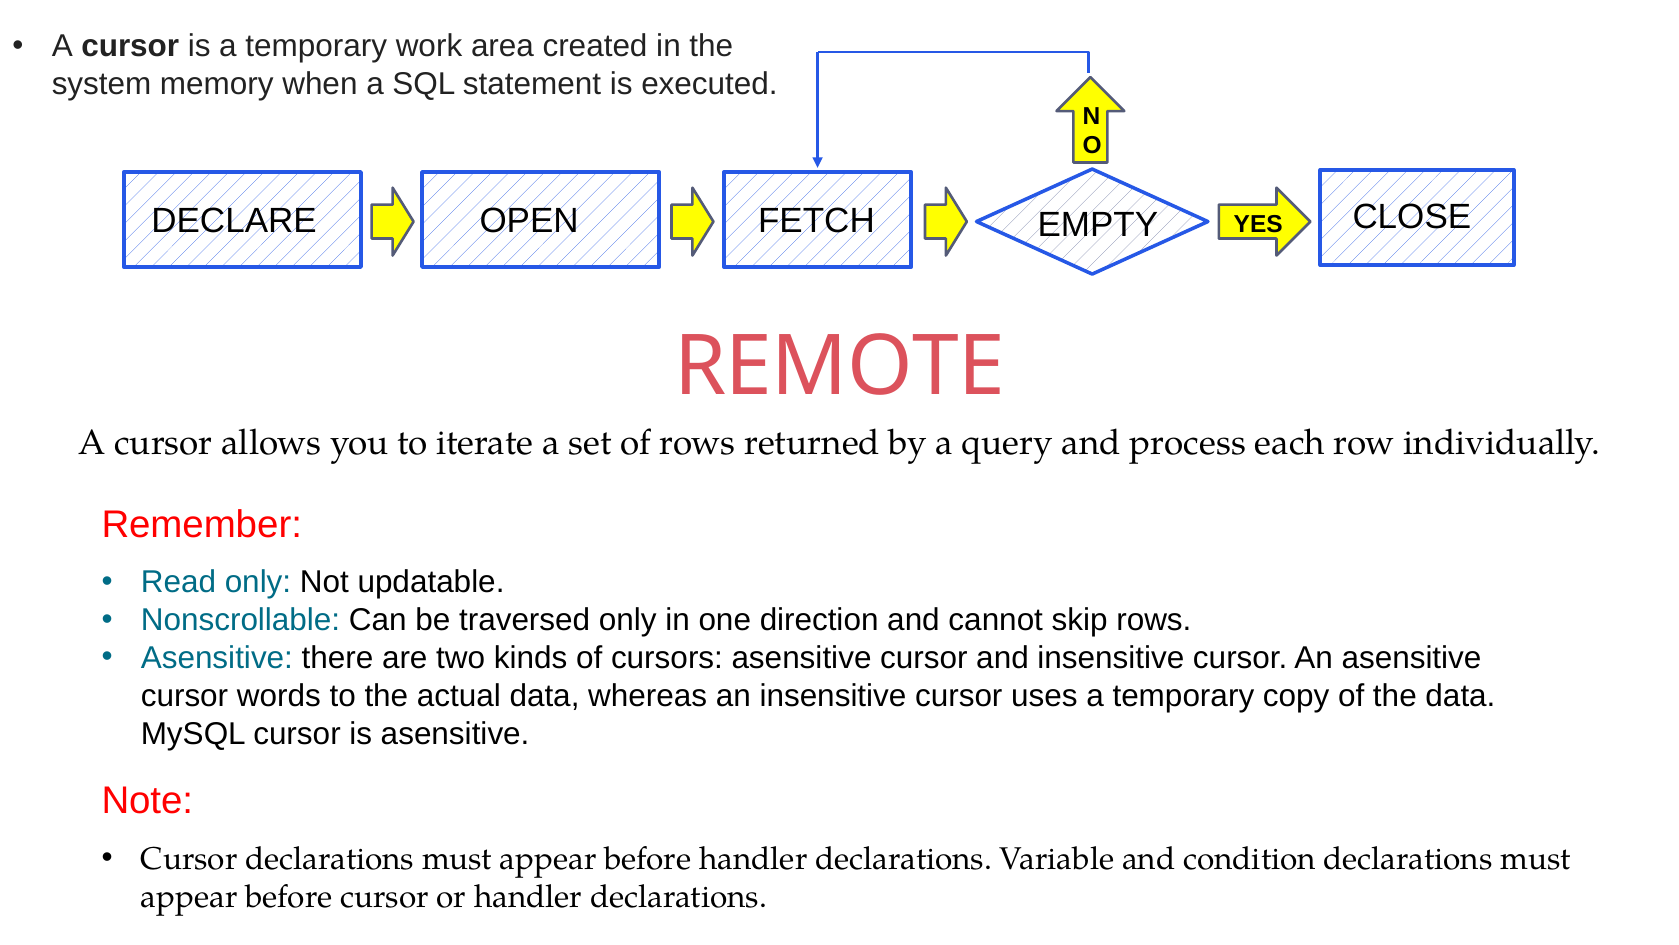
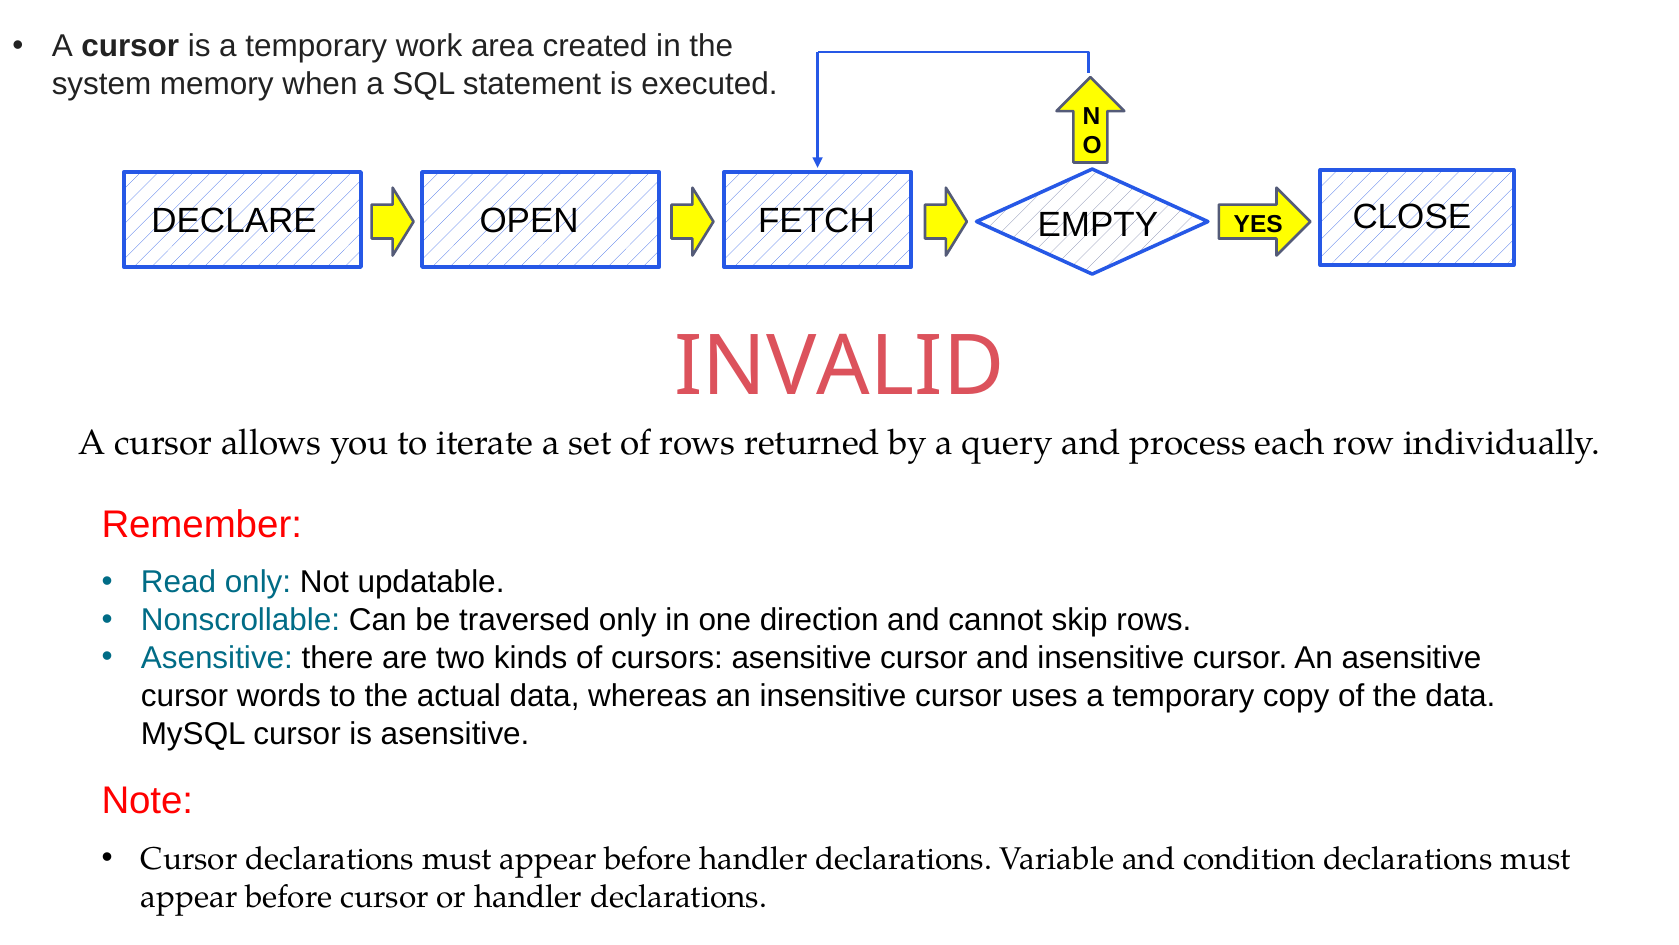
REMOTE: REMOTE -> INVALID
